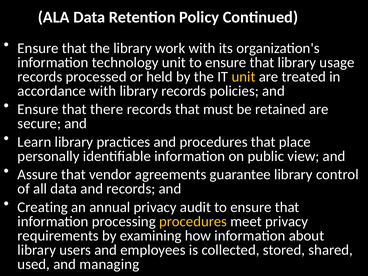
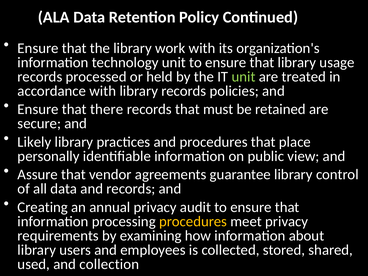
unit at (244, 77) colour: yellow -> light green
Learn: Learn -> Likely
managing: managing -> collection
